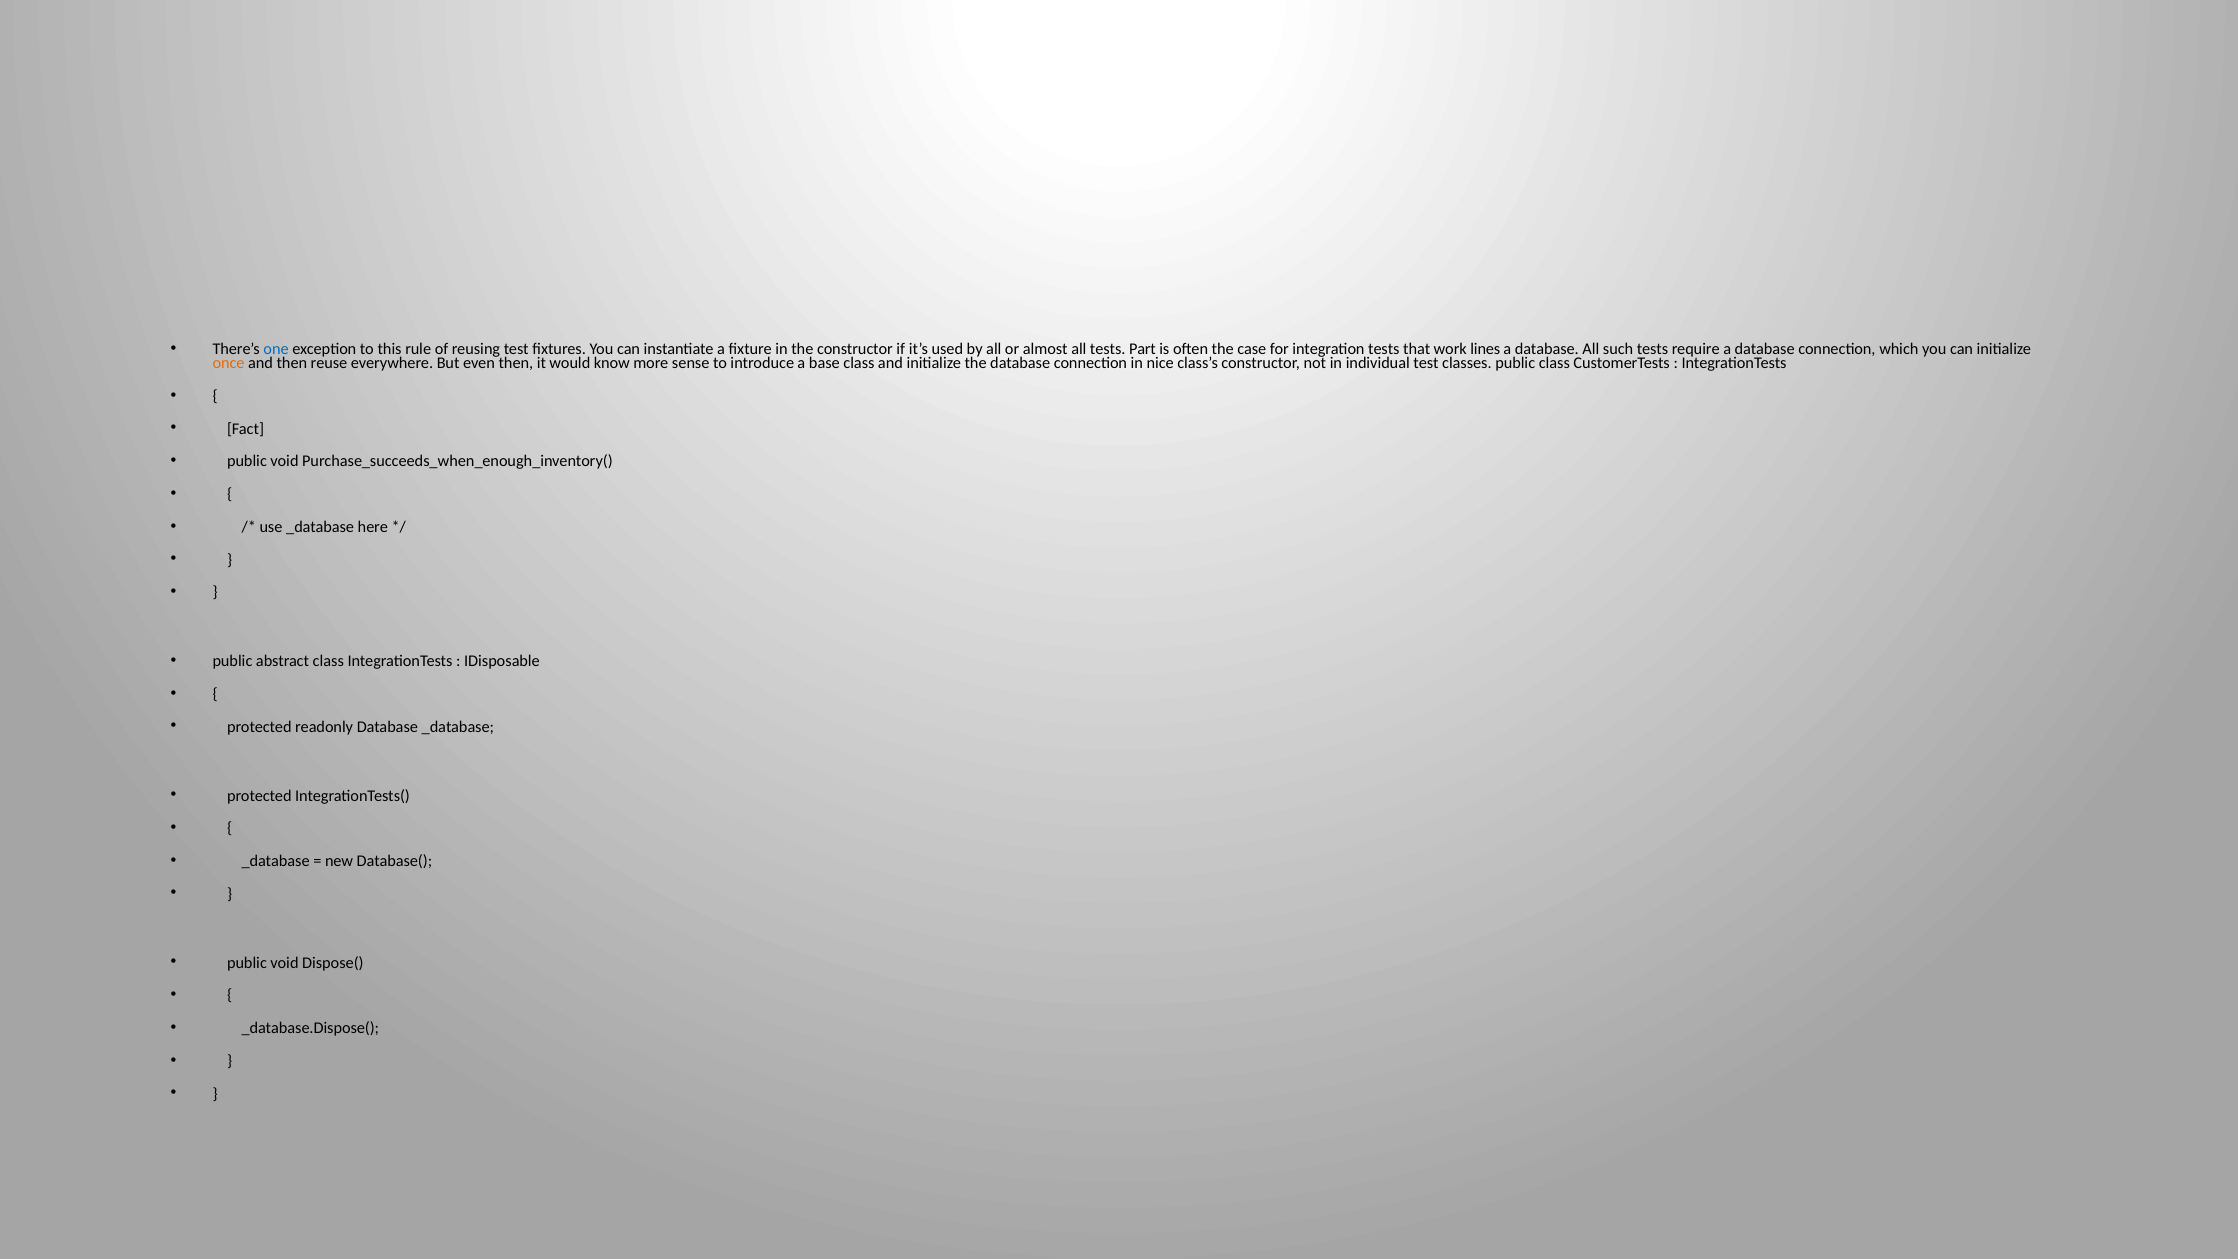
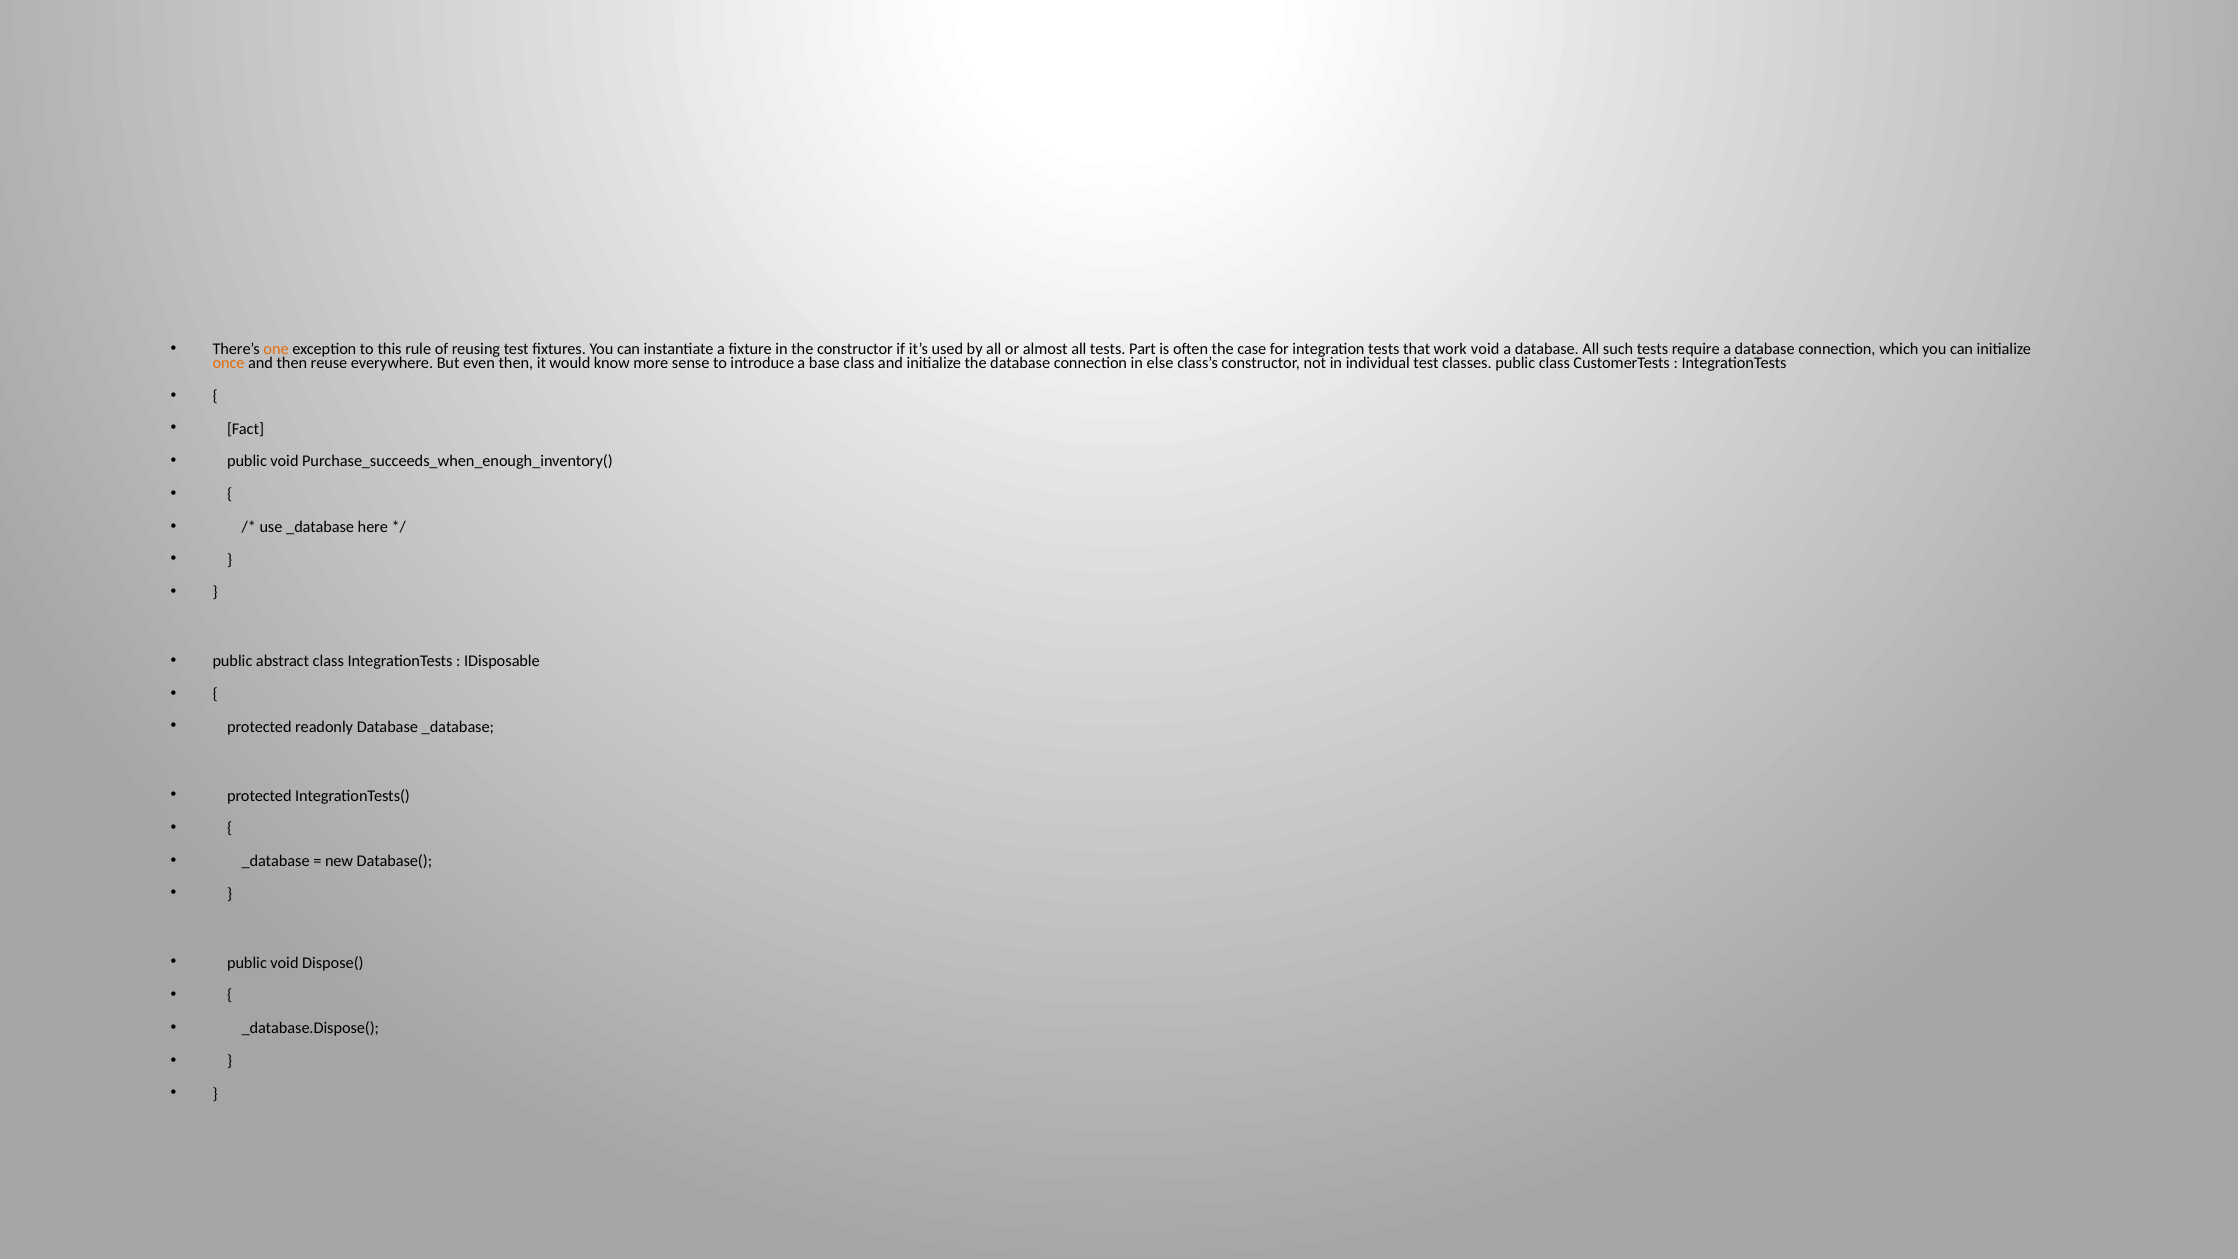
one colour: blue -> orange
work lines: lines -> void
nice: nice -> else
